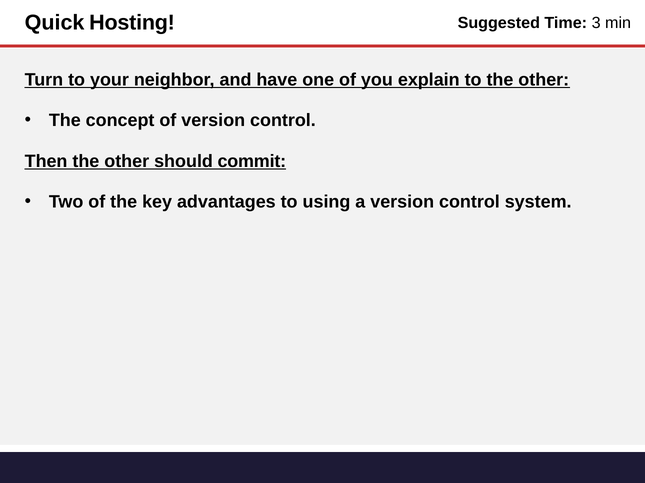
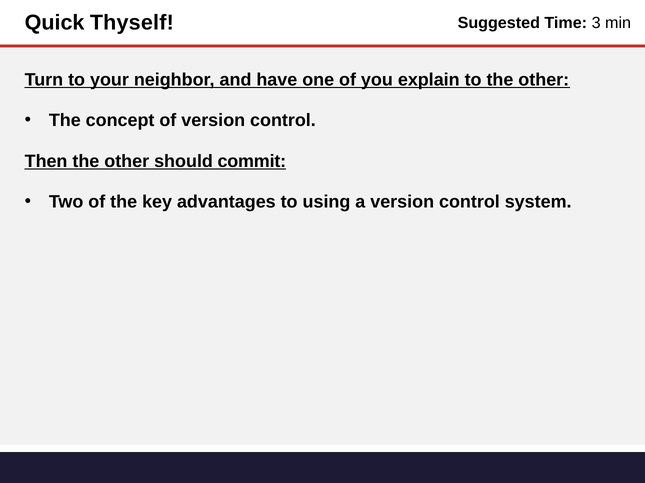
Hosting: Hosting -> Thyself
